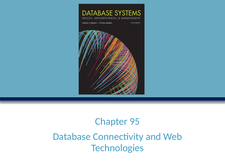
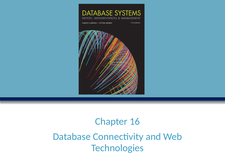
95: 95 -> 16
